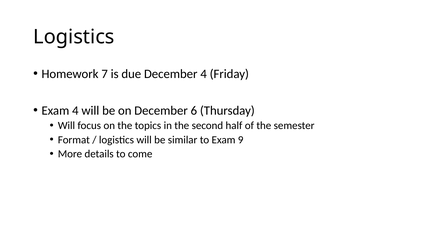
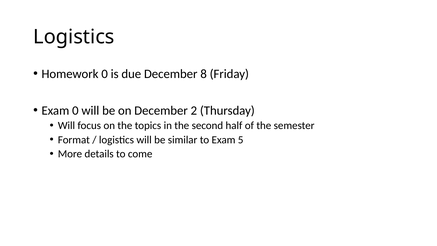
Homework 7: 7 -> 0
December 4: 4 -> 8
Exam 4: 4 -> 0
6: 6 -> 2
9: 9 -> 5
